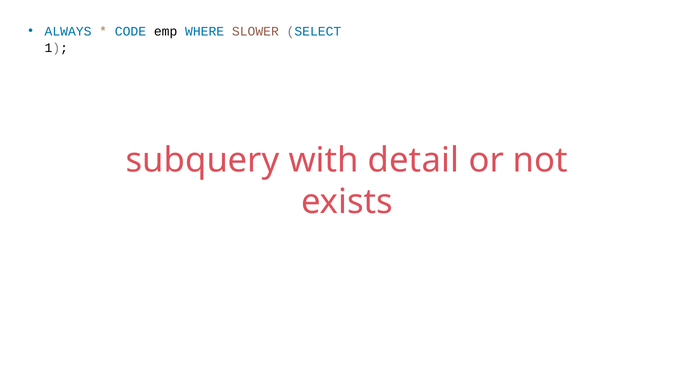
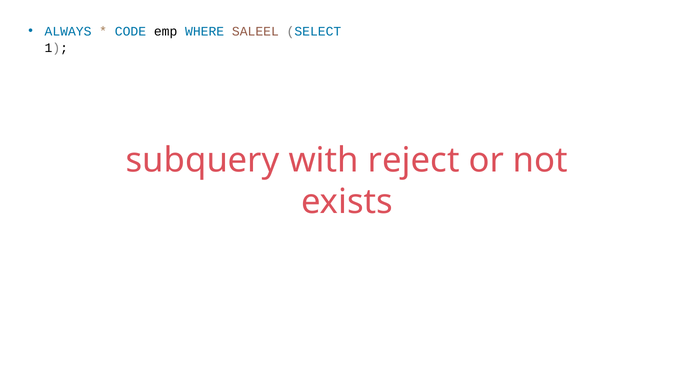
SLOWER: SLOWER -> SALEEL
detail: detail -> reject
